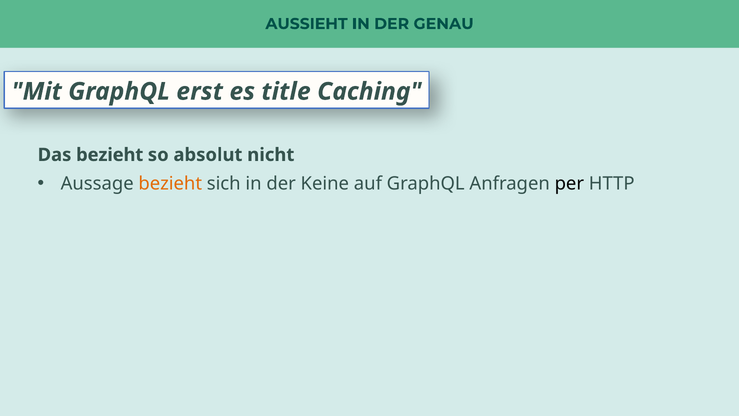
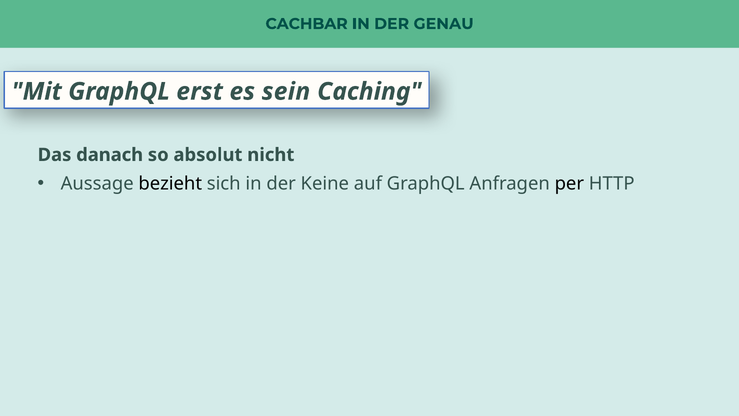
AUSSIEHT: AUSSIEHT -> CACHBAR
title: title -> sein
Das bezieht: bezieht -> danach
bezieht at (170, 184) colour: orange -> black
